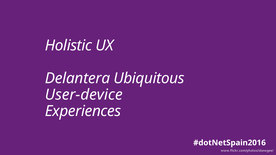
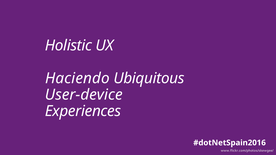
Delantera: Delantera -> Haciendo
